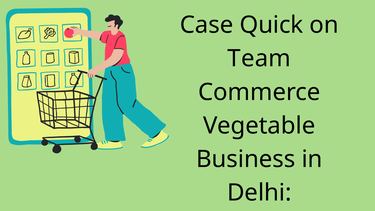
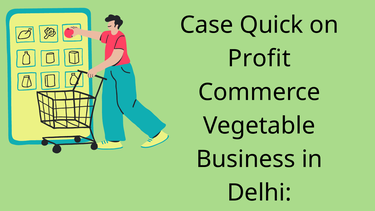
Team: Team -> Profit
